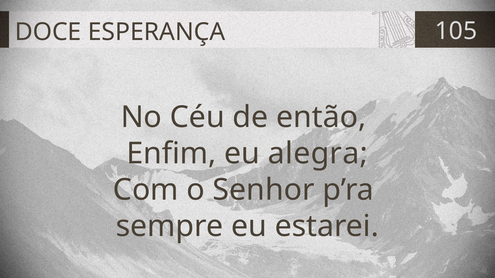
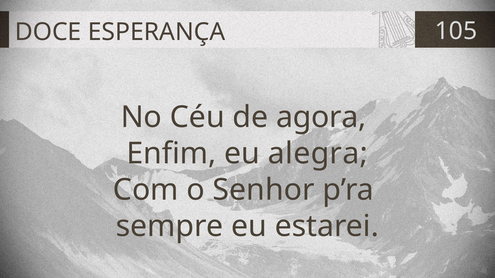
então: então -> agora
